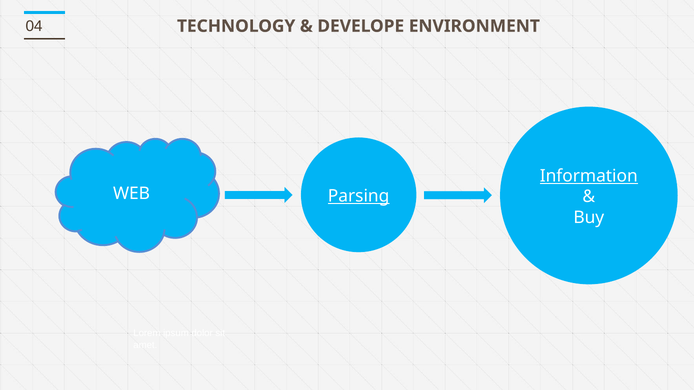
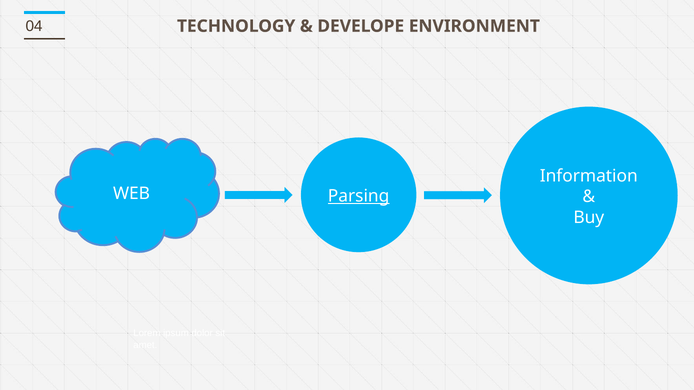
Information underline: present -> none
